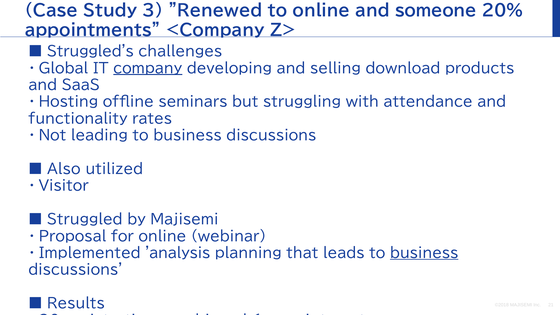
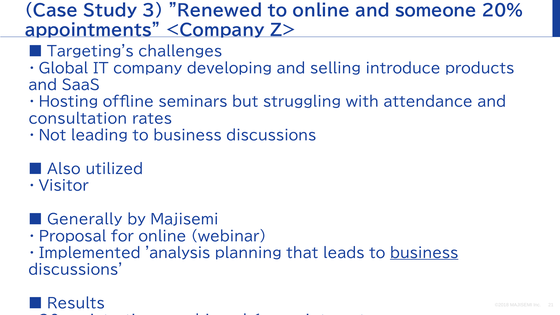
Struggled's: Struggled's -> Targeting's
company underline: present -> none
download: download -> introduce
functionality: functionality -> consultation
Struggled: Struggled -> Generally
